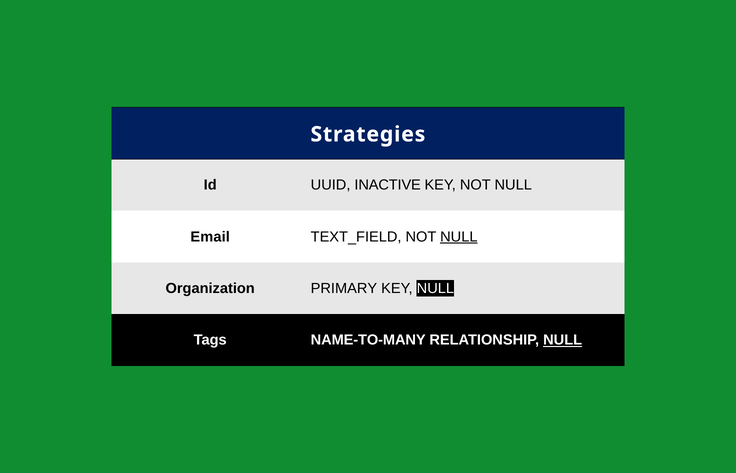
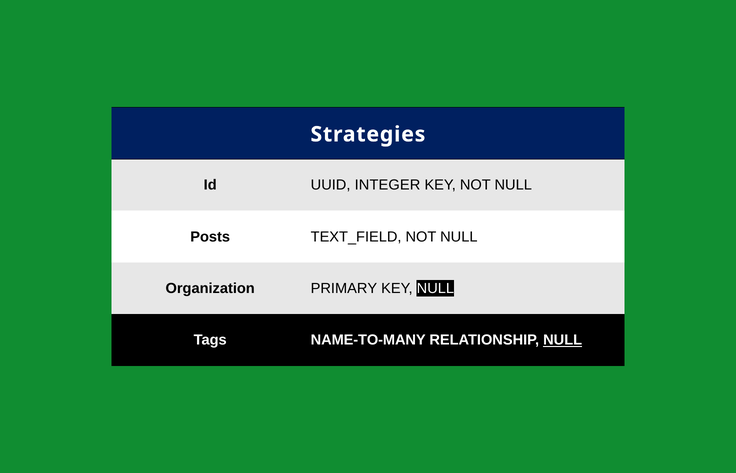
INACTIVE: INACTIVE -> INTEGER
Email: Email -> Posts
NULL at (459, 237) underline: present -> none
